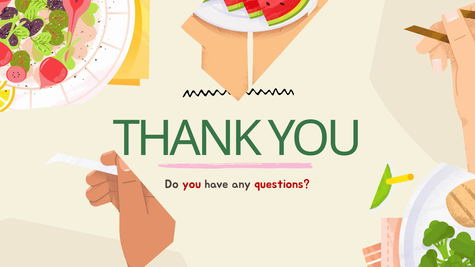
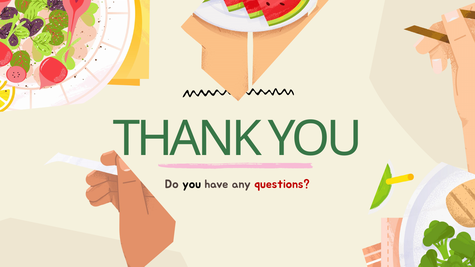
you at (192, 184) colour: red -> black
